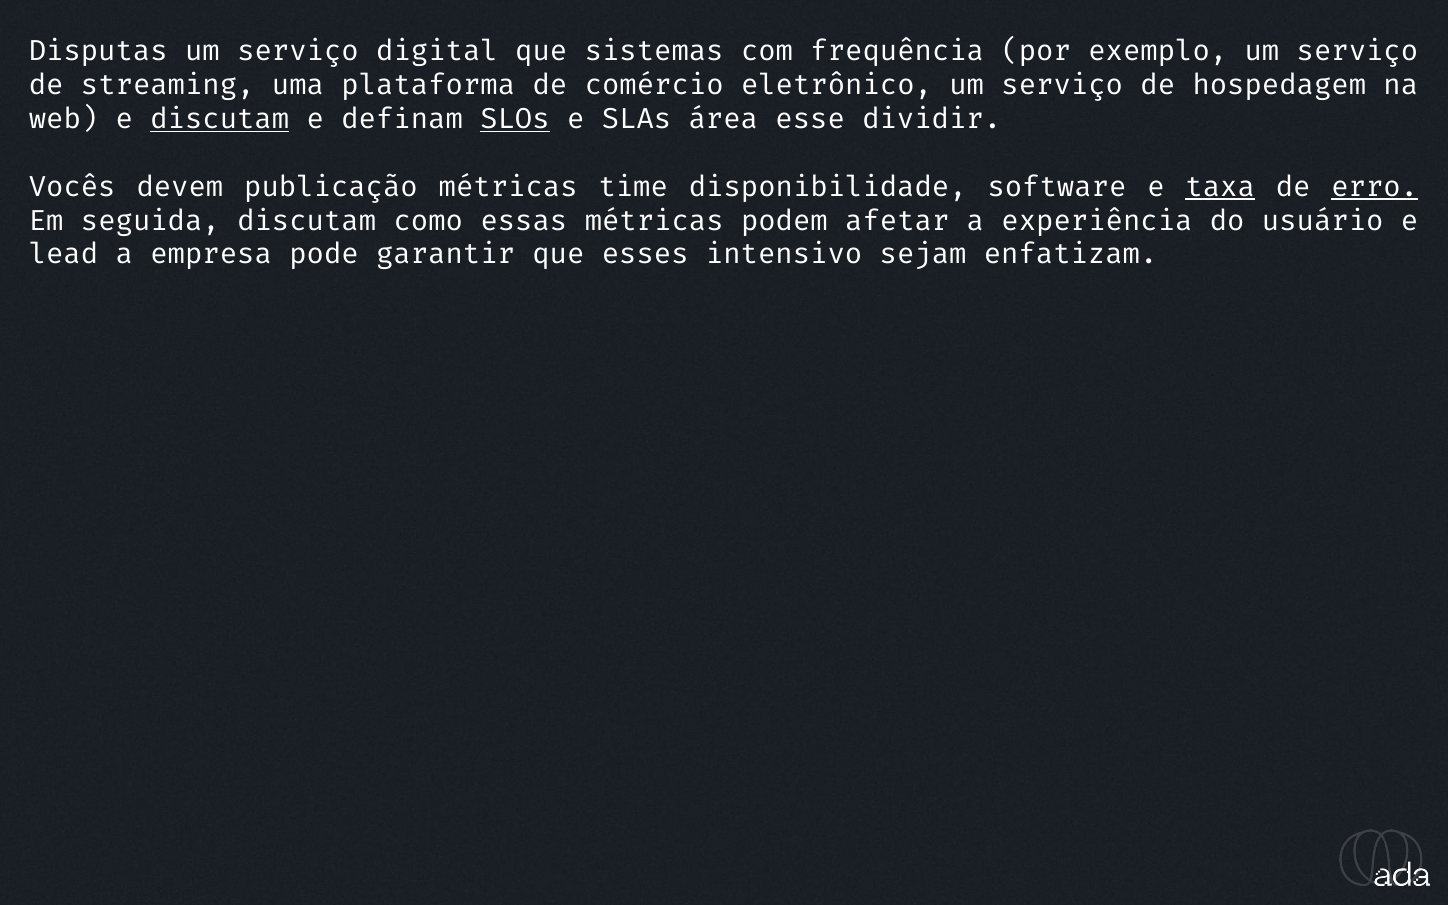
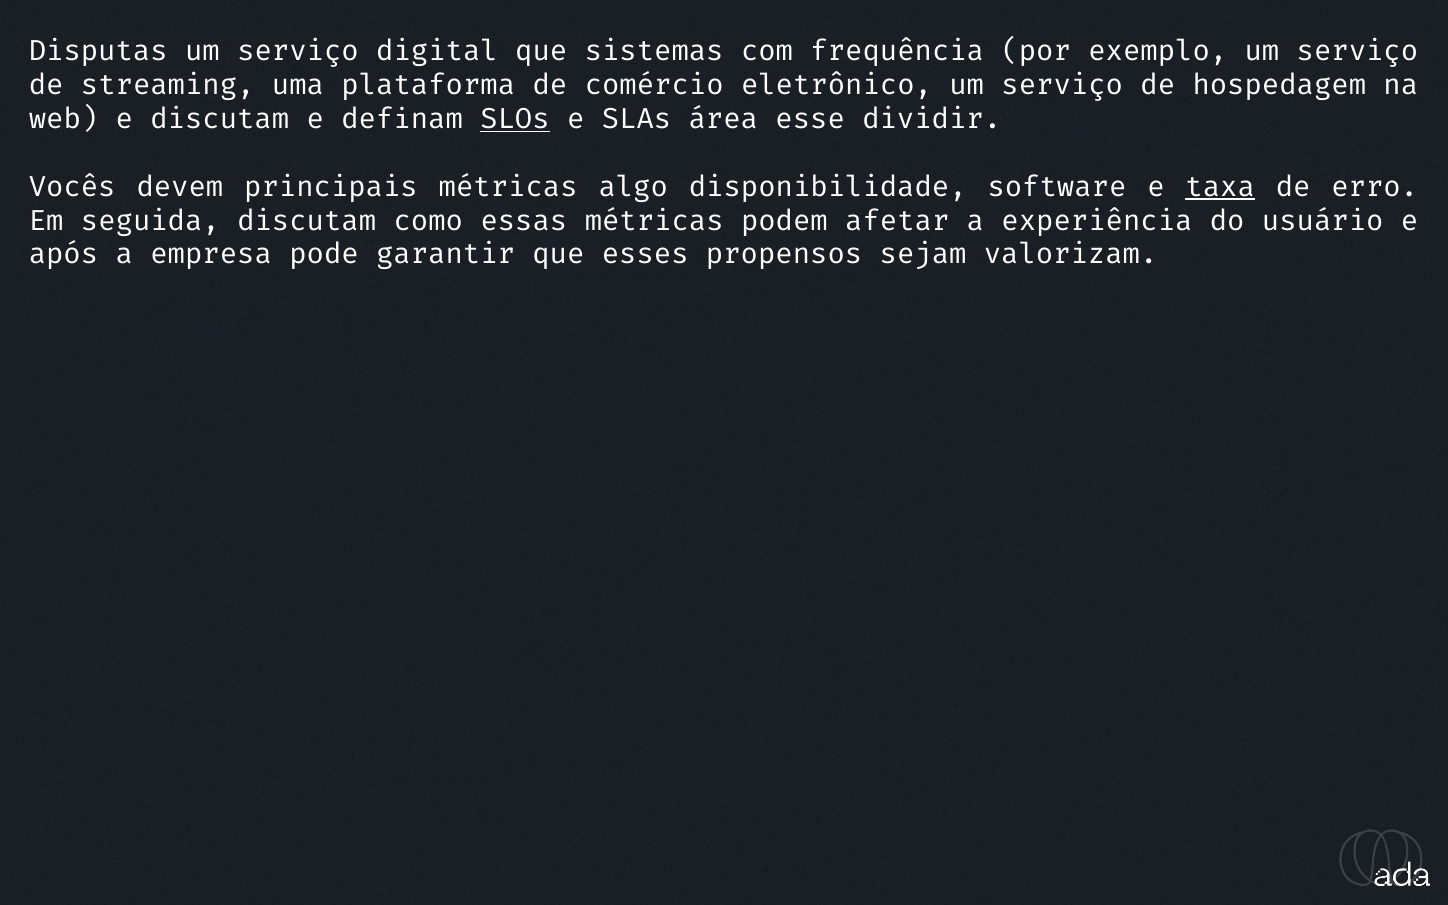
discutam at (220, 119) underline: present -> none
publicação: publicação -> principais
time: time -> algo
erro underline: present -> none
lead: lead -> após
intensivo: intensivo -> propensos
enfatizam: enfatizam -> valorizam
